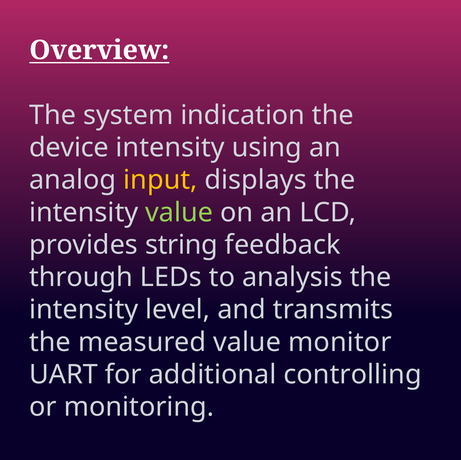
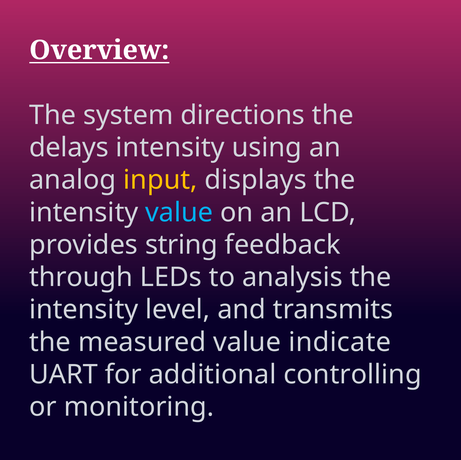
indication: indication -> directions
device: device -> delays
value at (179, 213) colour: light green -> light blue
monitor: monitor -> indicate
